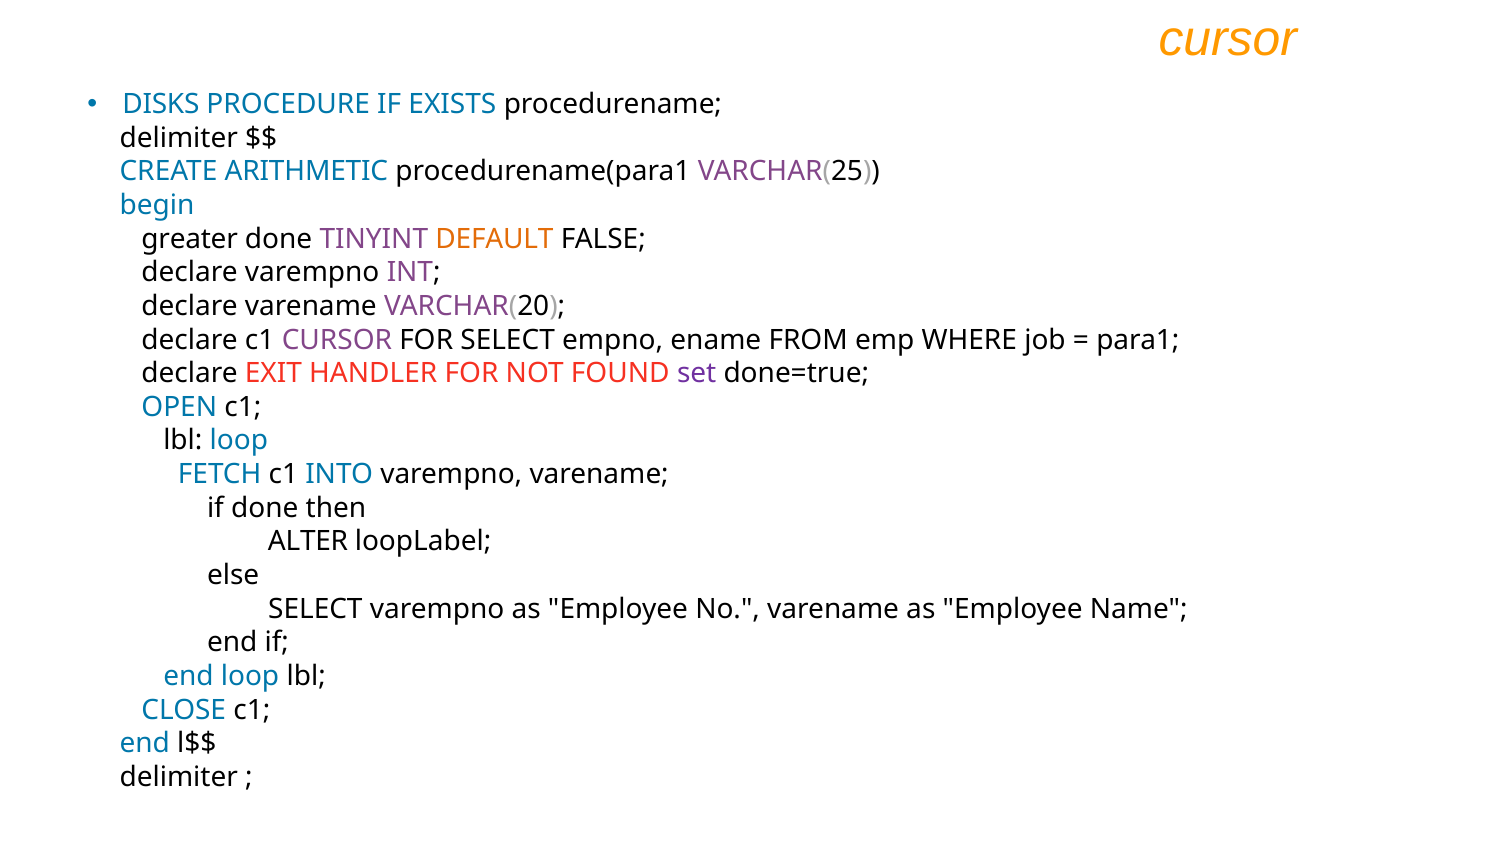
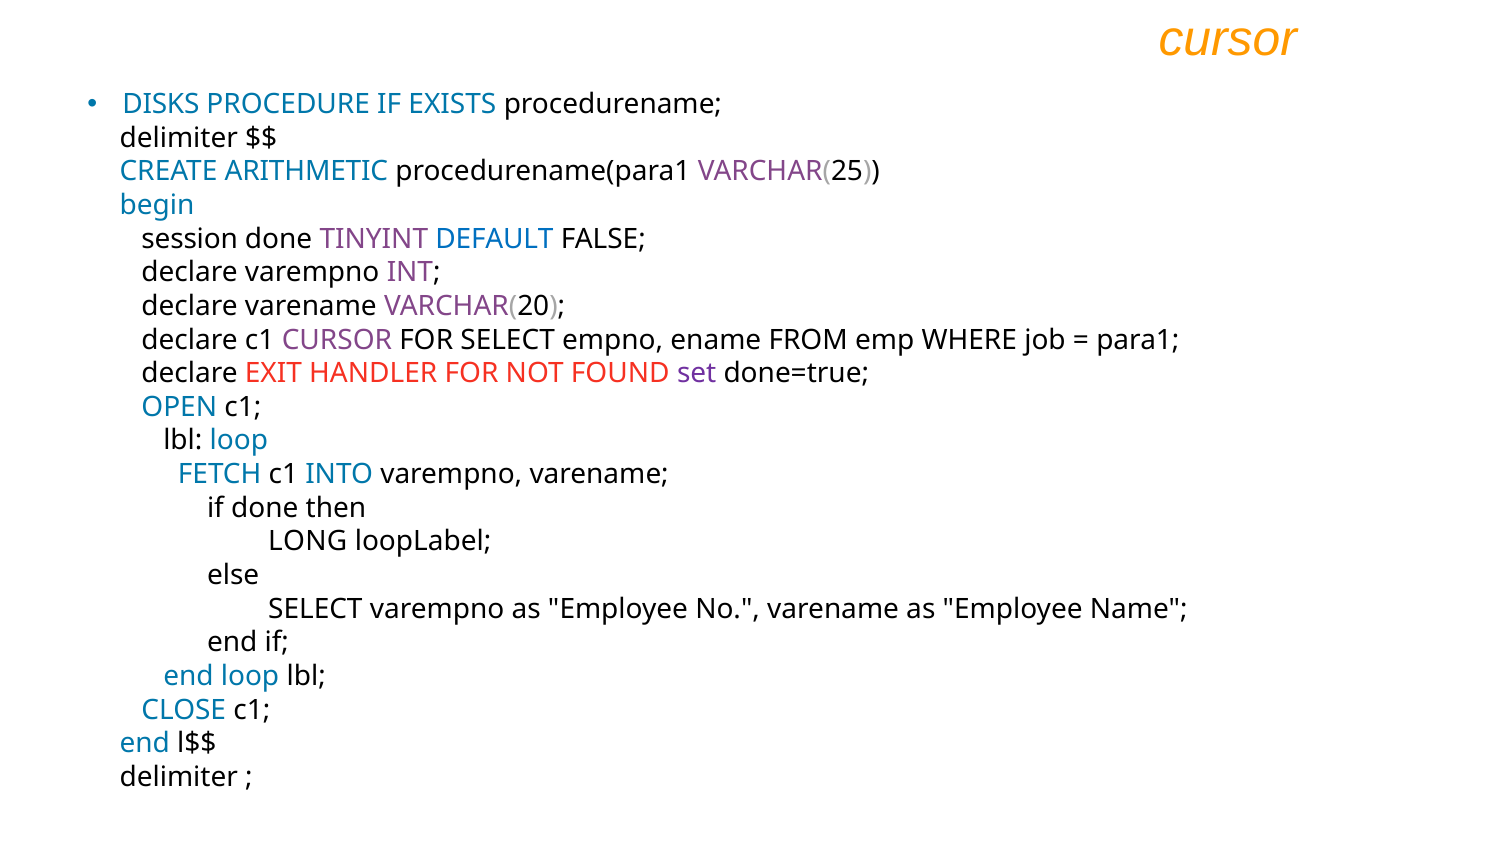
greater: greater -> session
DEFAULT colour: orange -> blue
ALTER: ALTER -> LONG
